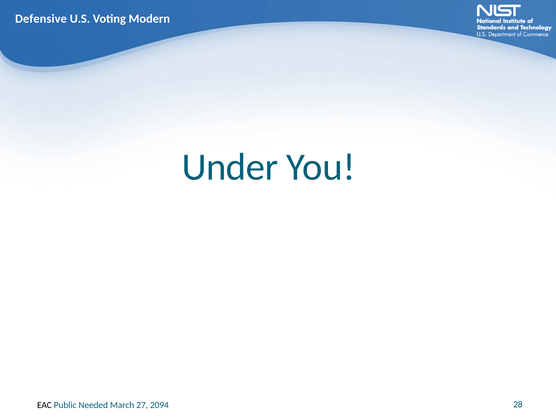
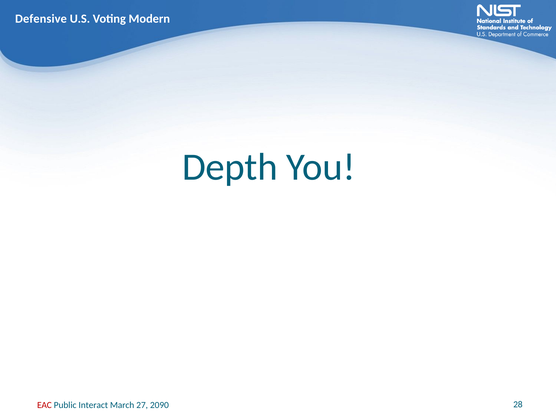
Under: Under -> Depth
EAC colour: black -> red
Needed: Needed -> Interact
2094: 2094 -> 2090
